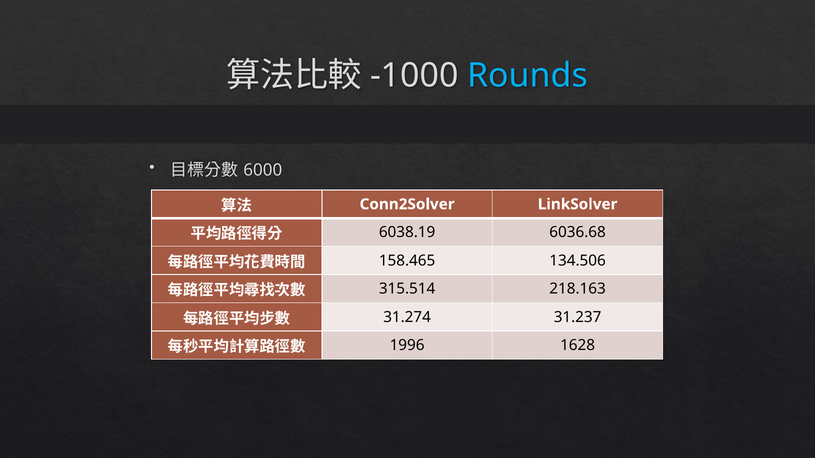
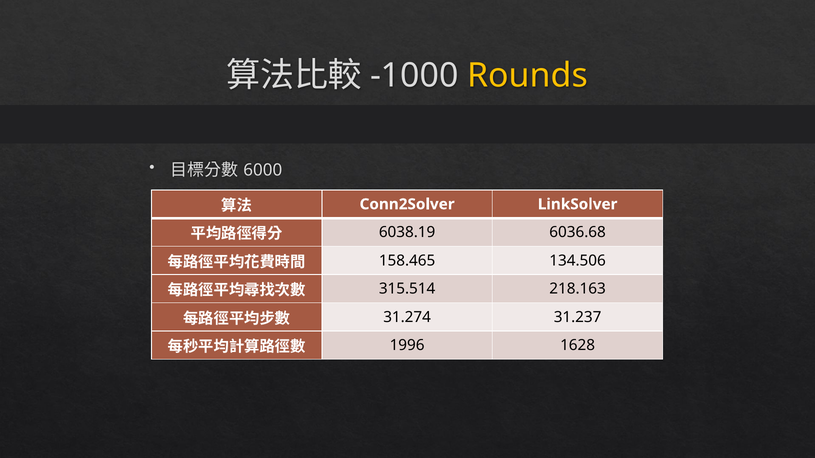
Rounds colour: light blue -> yellow
